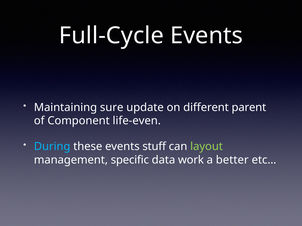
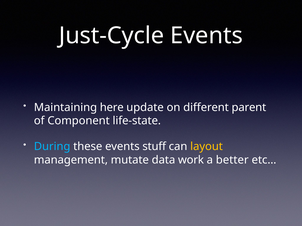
Full-Cycle: Full-Cycle -> Just-Cycle
sure: sure -> here
life-even: life-even -> life-state
layout colour: light green -> yellow
specific: specific -> mutate
